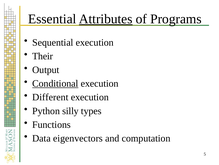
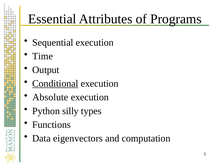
Attributes underline: present -> none
Their: Their -> Time
Different: Different -> Absolute
